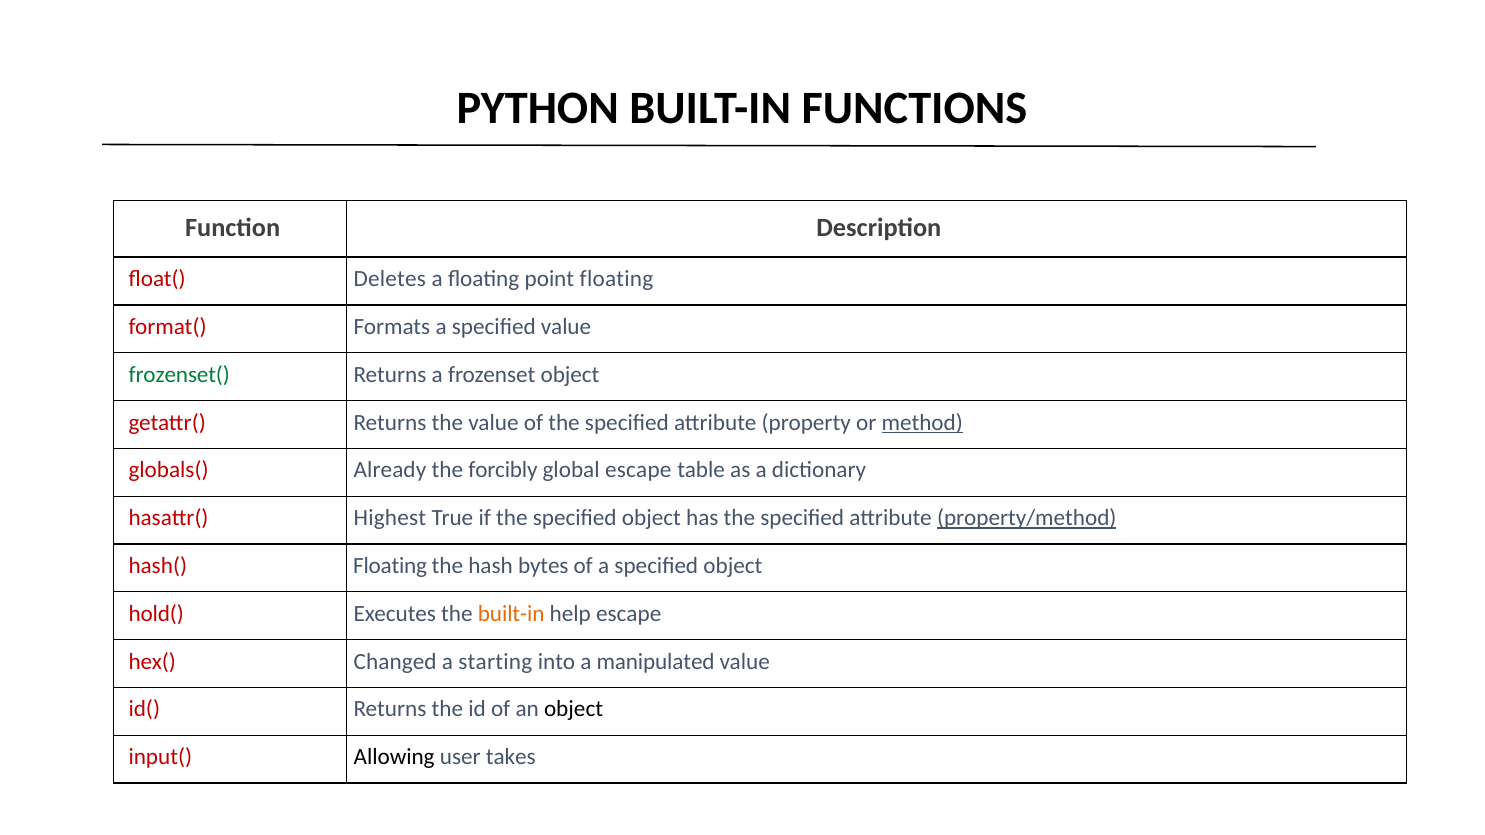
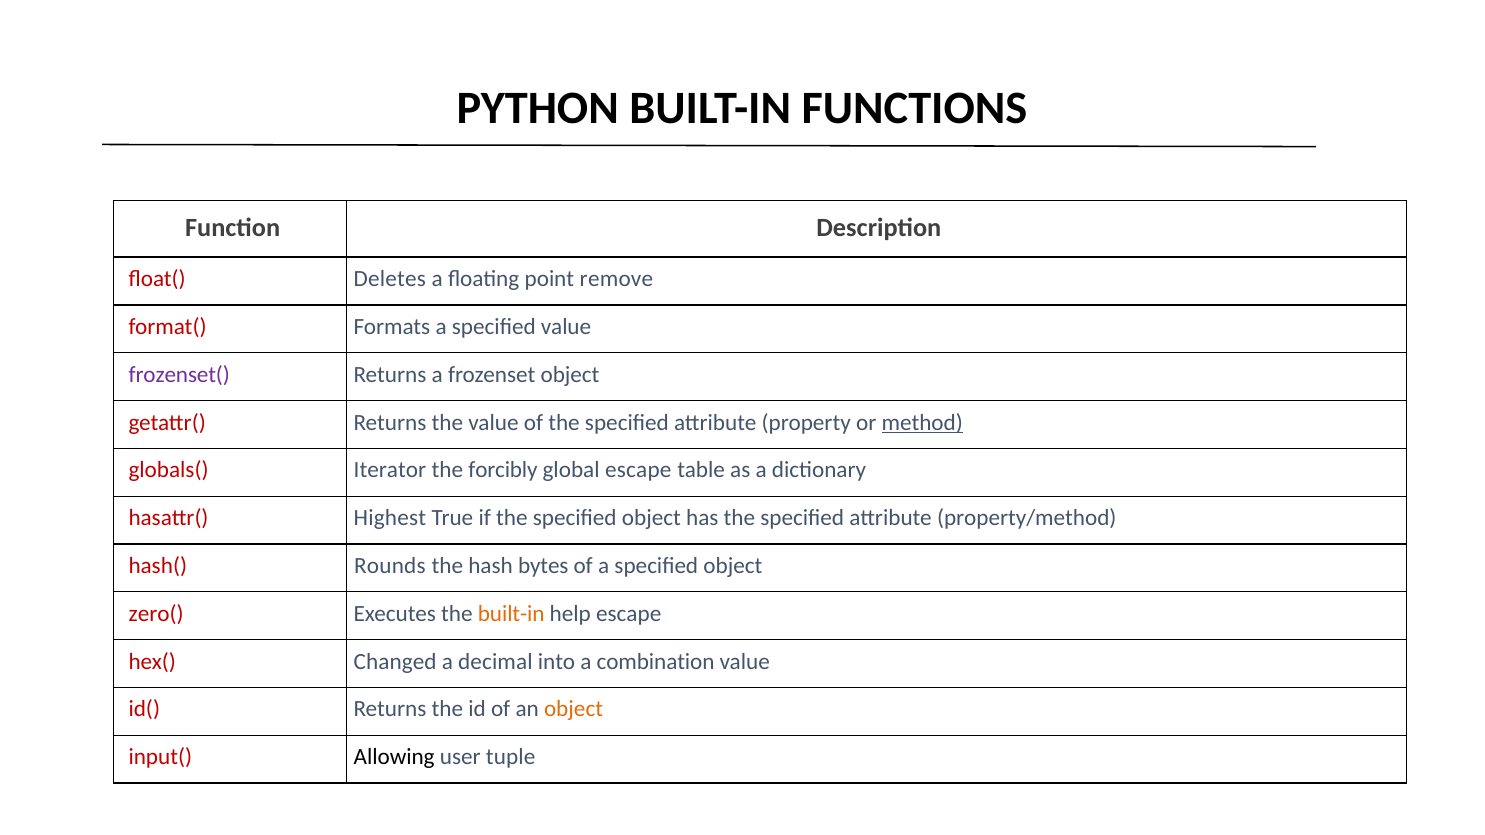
point floating: floating -> remove
frozenset( colour: green -> purple
Already: Already -> Iterator
property/method underline: present -> none
hash( Floating: Floating -> Rounds
hold(: hold( -> zero(
starting: starting -> decimal
manipulated: manipulated -> combination
object at (574, 710) colour: black -> orange
takes: takes -> tuple
